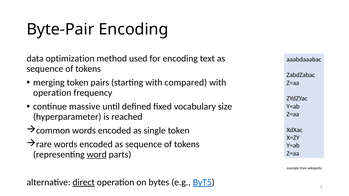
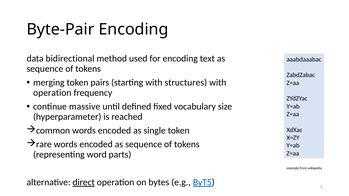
optimization: optimization -> bidirectional
compared: compared -> structures
word underline: present -> none
